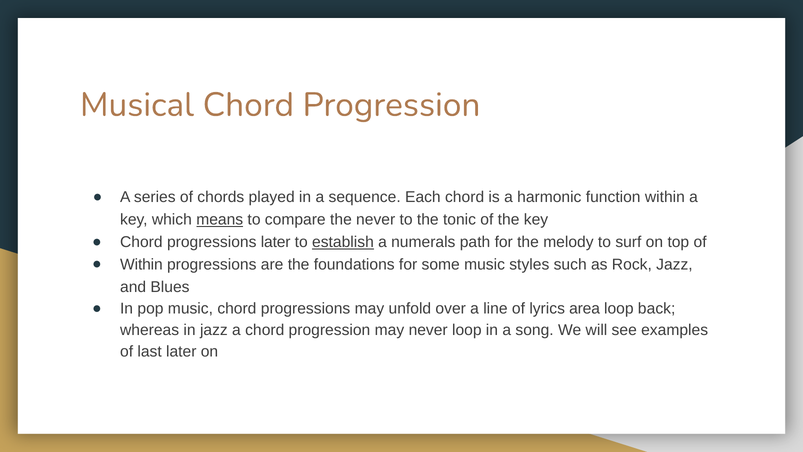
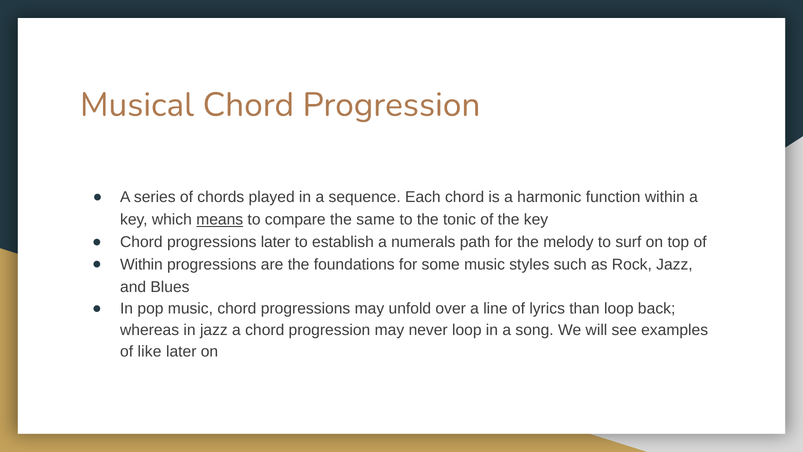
the never: never -> same
establish underline: present -> none
area: area -> than
last: last -> like
